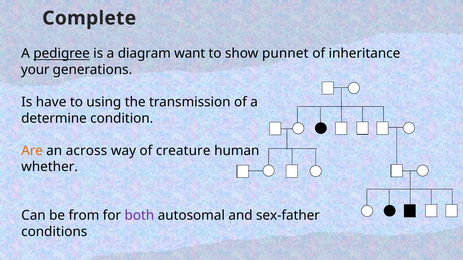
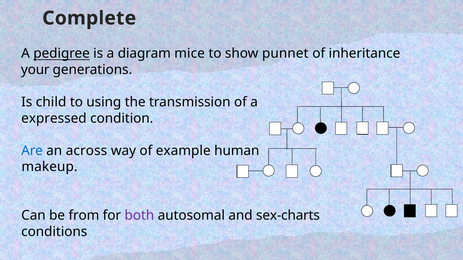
want: want -> mice
have: have -> child
determine: determine -> expressed
Are colour: orange -> blue
creature: creature -> example
whether: whether -> makeup
sex-father: sex-father -> sex-charts
